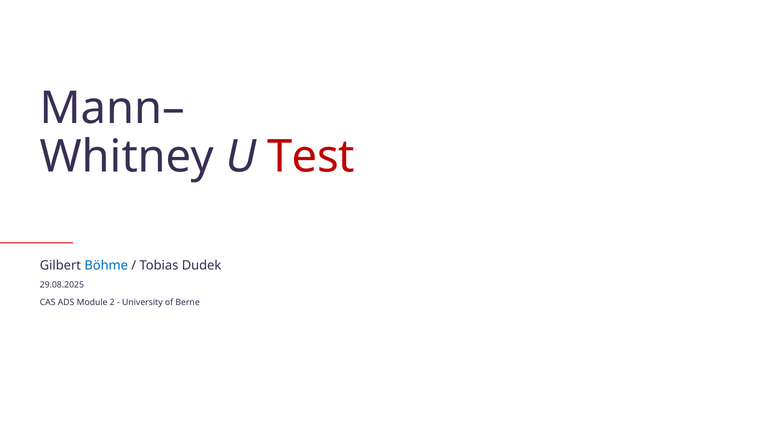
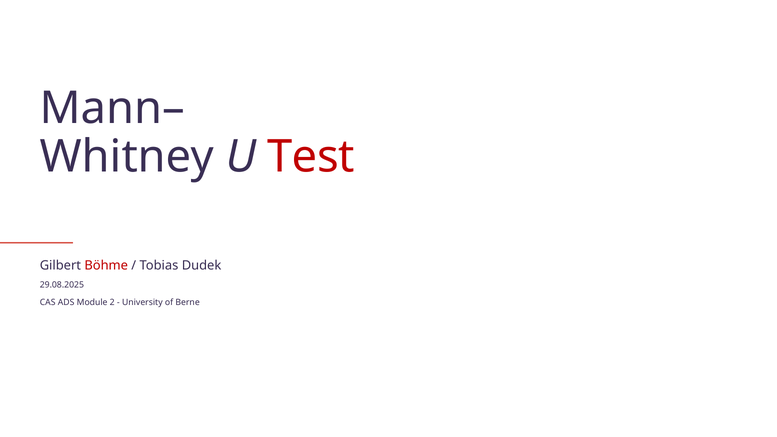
Böhme colour: blue -> red
